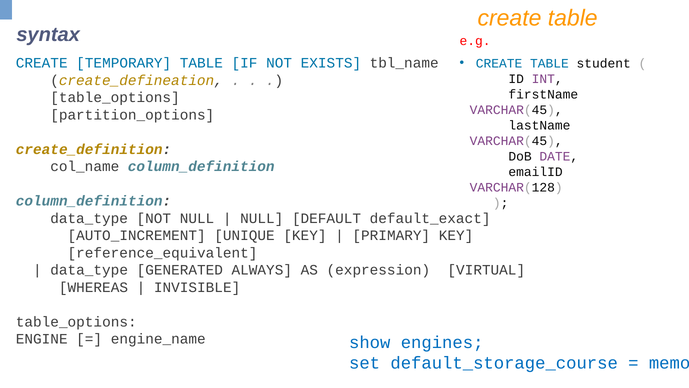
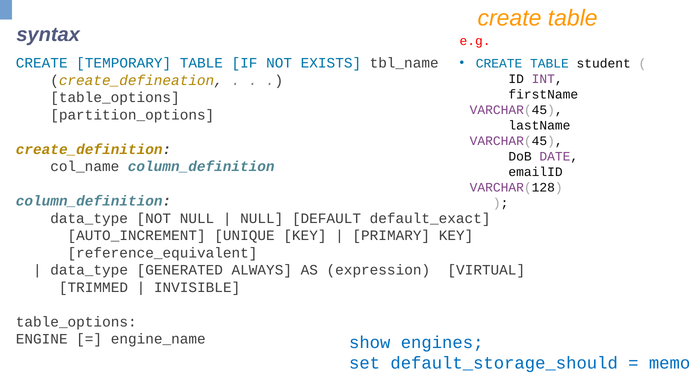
WHEREAS: WHEREAS -> TRIMMED
default_storage_course: default_storage_course -> default_storage_should
